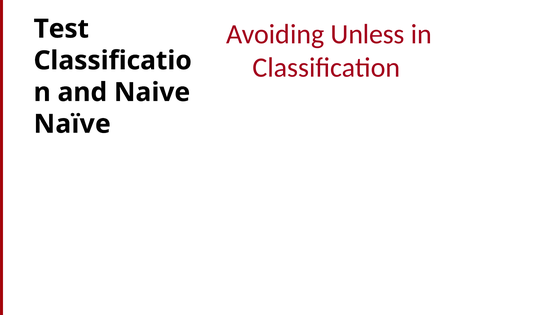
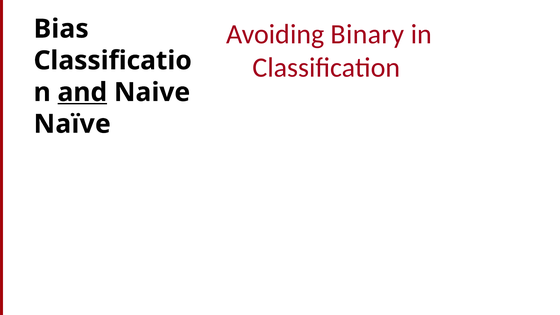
Unless: Unless -> Binary
Test: Test -> Bias
and underline: none -> present
